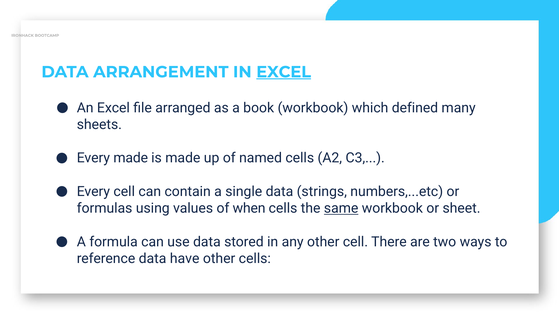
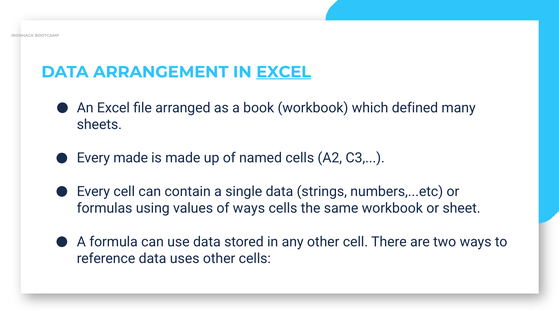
of when: when -> ways
same underline: present -> none
have: have -> uses
